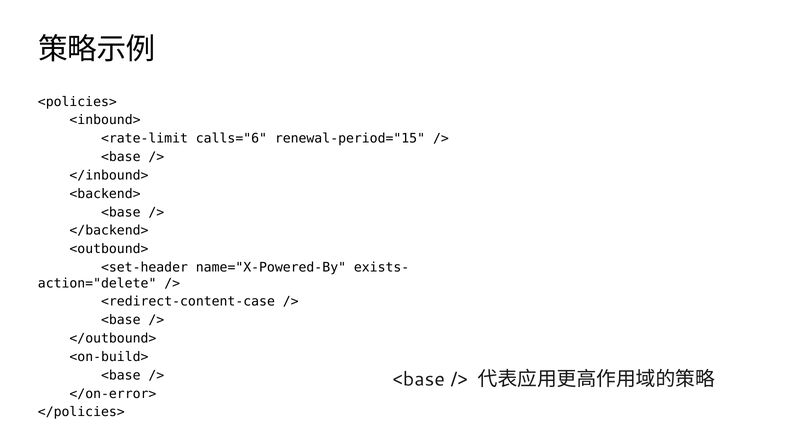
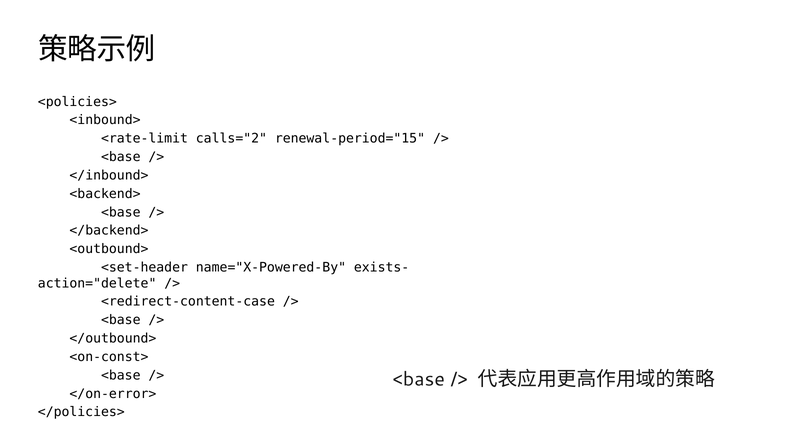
calls="6: calls="6 -> calls="2
<on-build>: <on-build> -> <on-const>
